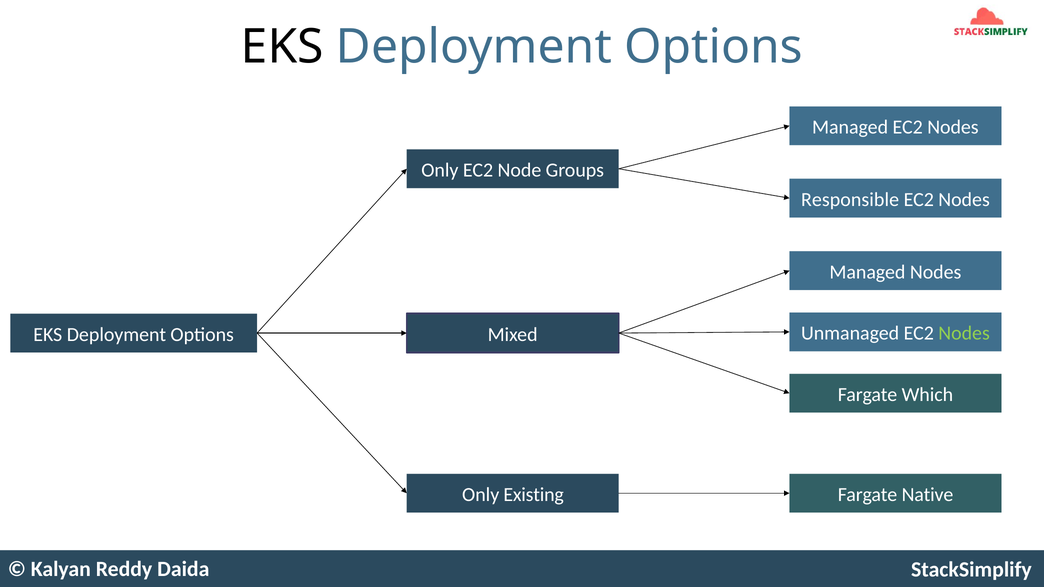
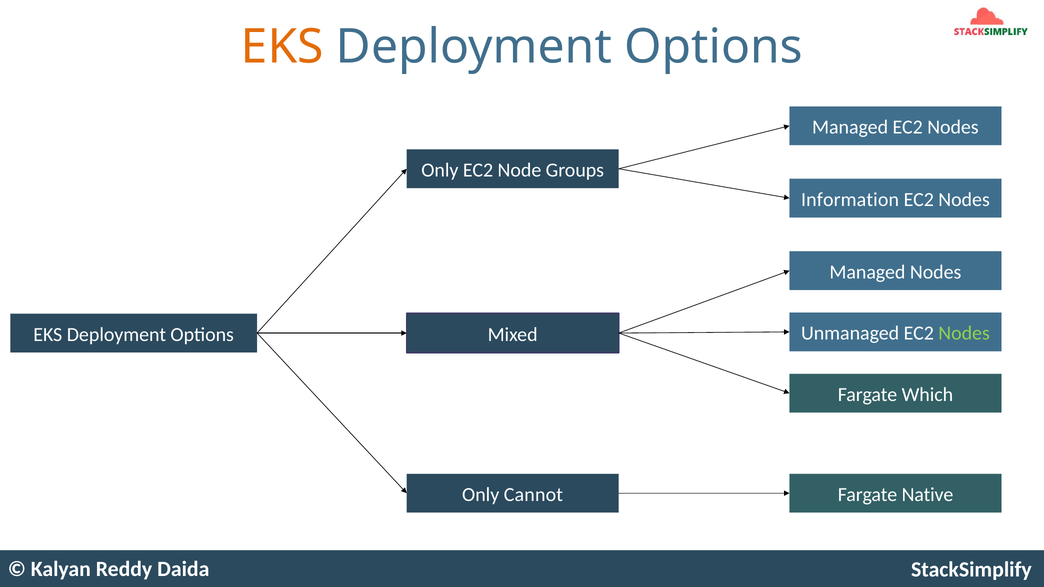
EKS at (282, 47) colour: black -> orange
Responsible: Responsible -> Information
Existing: Existing -> Cannot
